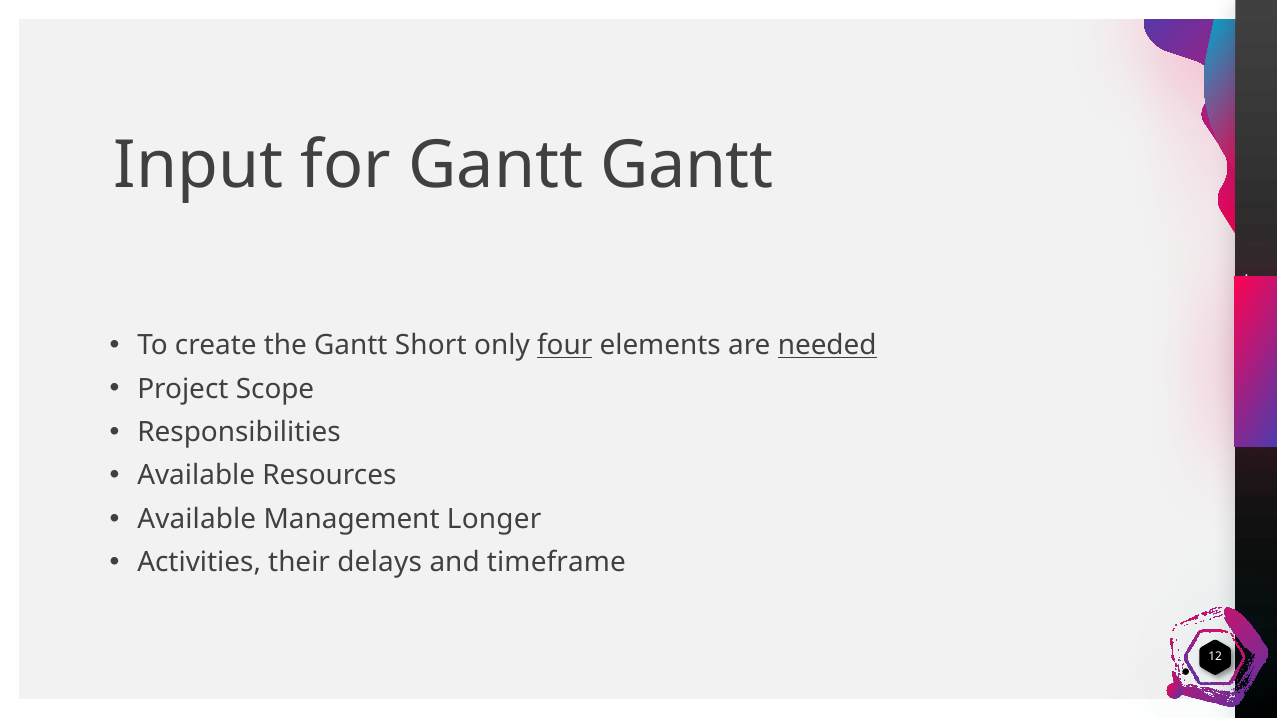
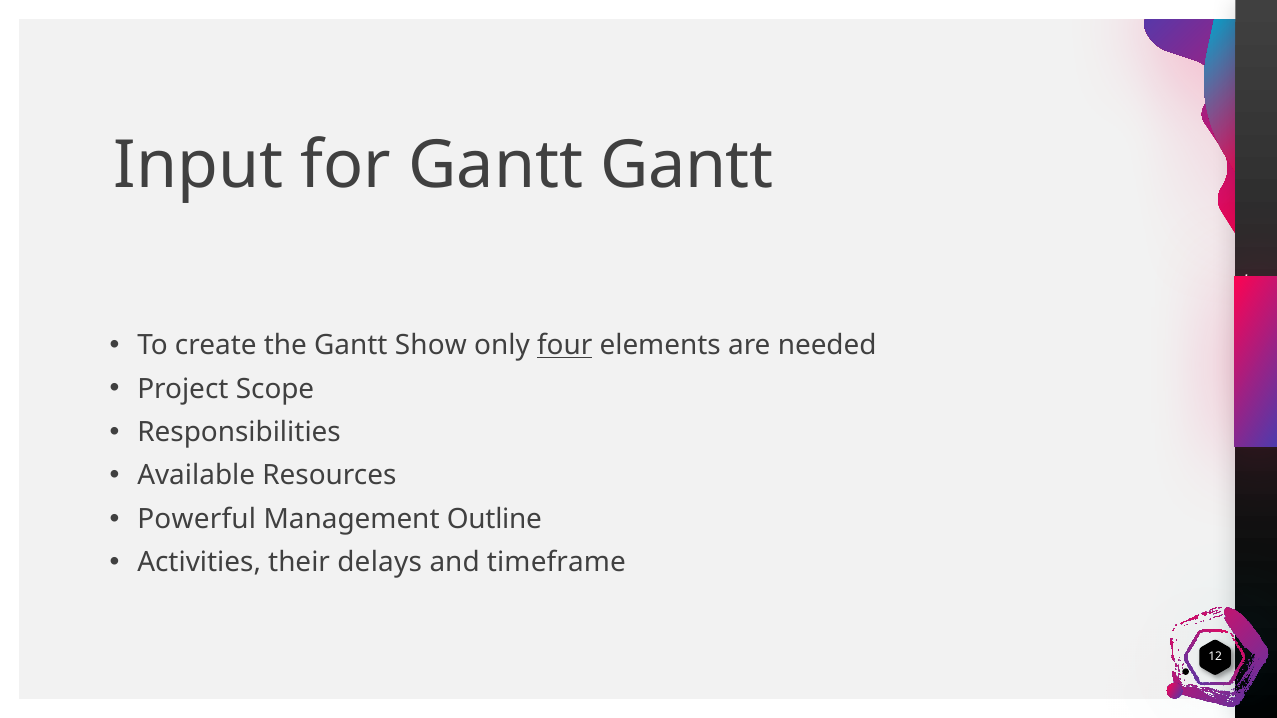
Short: Short -> Show
needed underline: present -> none
Available at (197, 519): Available -> Powerful
Longer: Longer -> Outline
